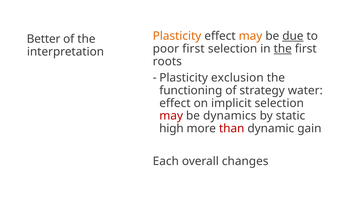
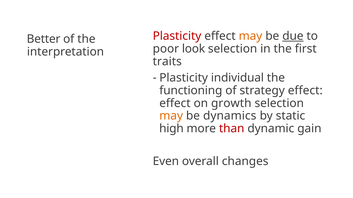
Plasticity at (177, 36) colour: orange -> red
poor first: first -> look
the at (283, 49) underline: present -> none
roots: roots -> traits
exclusion: exclusion -> individual
strategy water: water -> effect
implicit: implicit -> growth
may at (171, 116) colour: red -> orange
Each: Each -> Even
